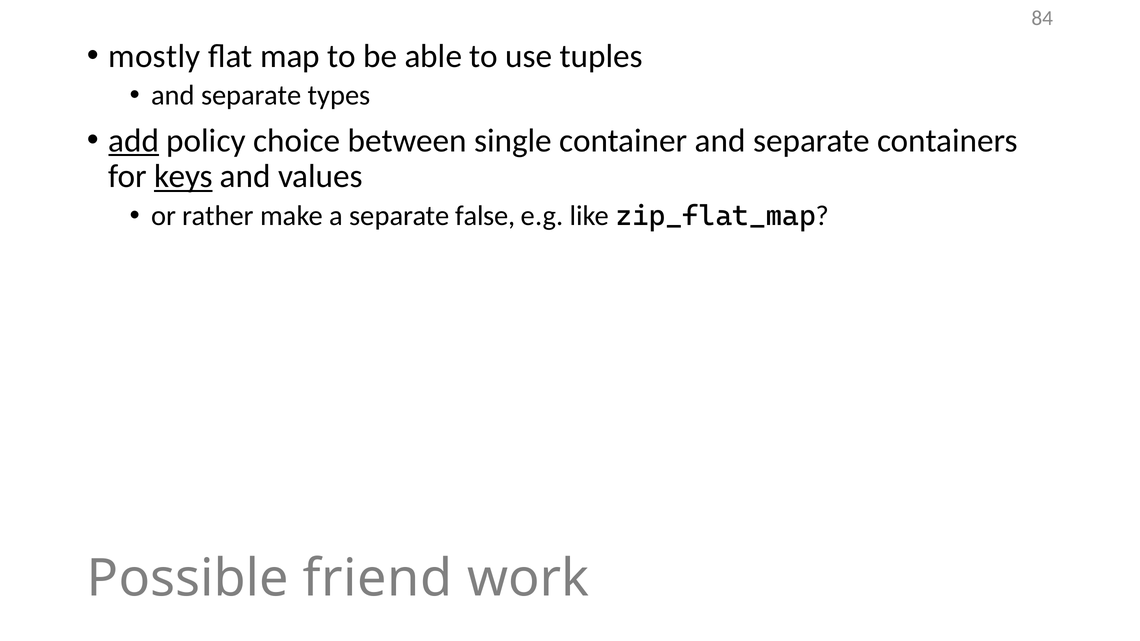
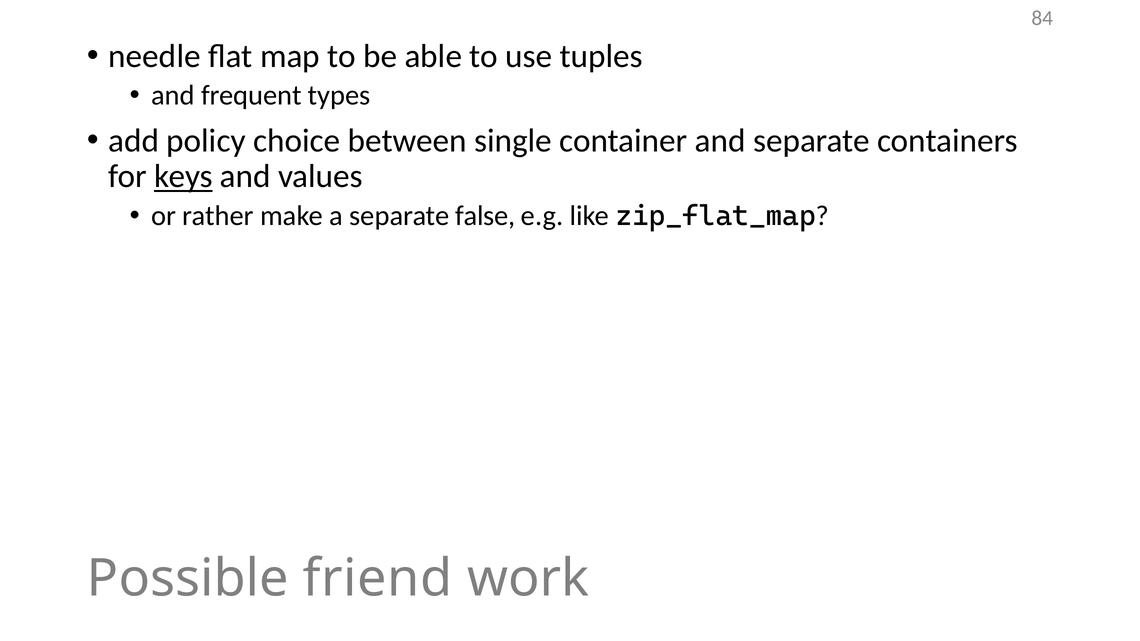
mostly: mostly -> needle
separate at (251, 95): separate -> frequent
add underline: present -> none
